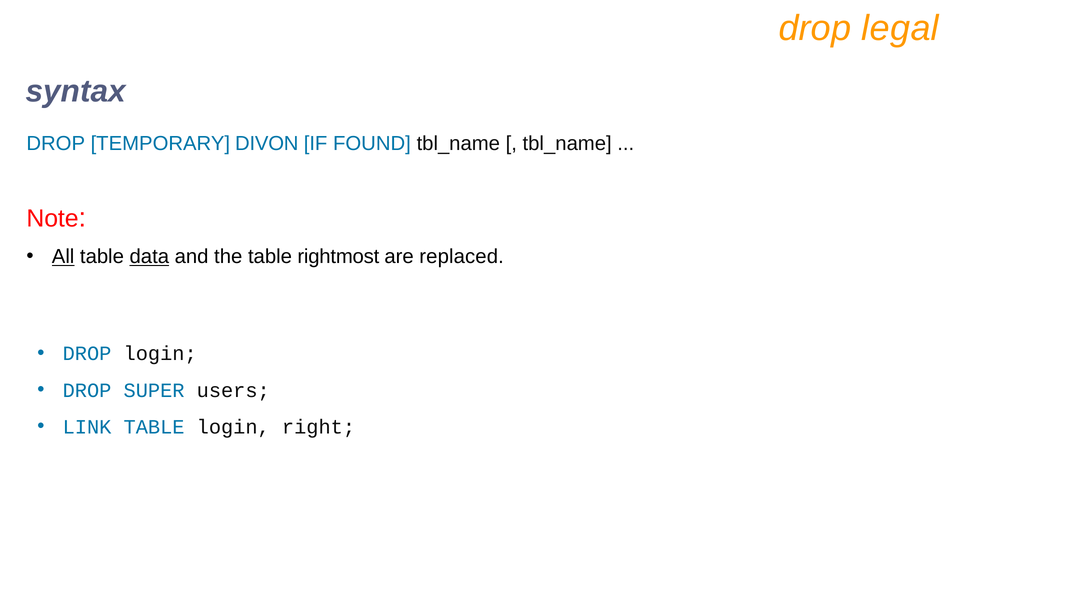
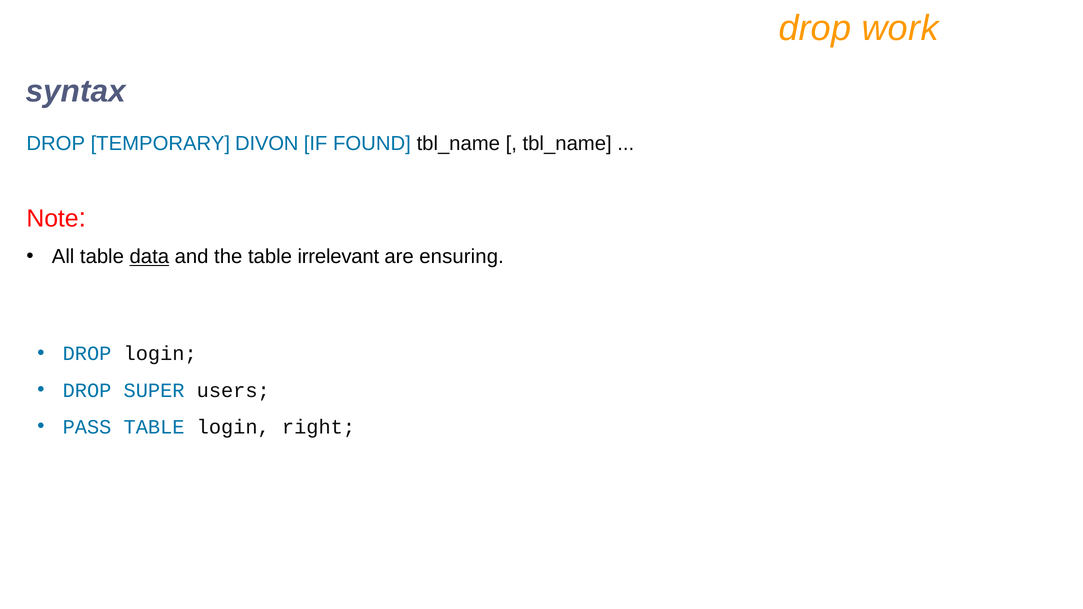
legal: legal -> work
All underline: present -> none
rightmost: rightmost -> irrelevant
replaced: replaced -> ensuring
LINK: LINK -> PASS
